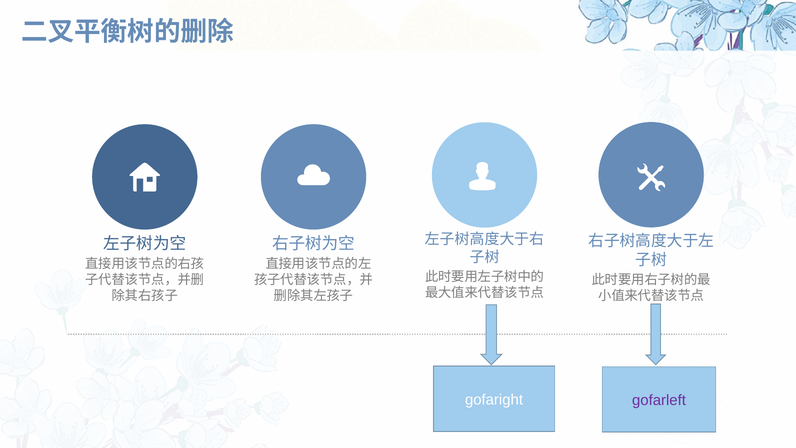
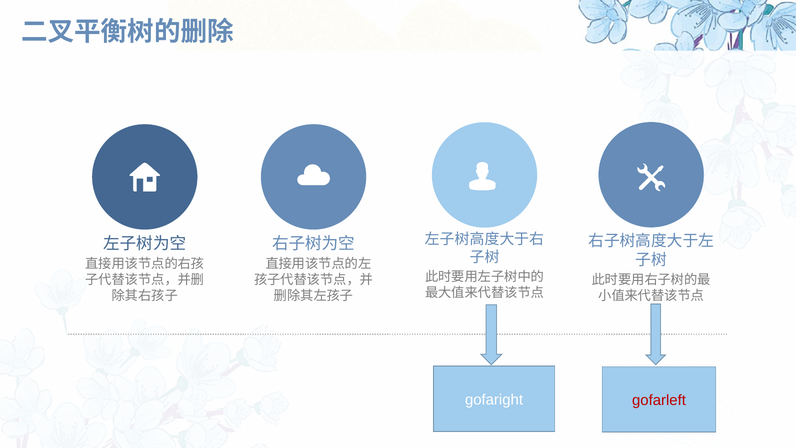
gofarleft colour: purple -> red
